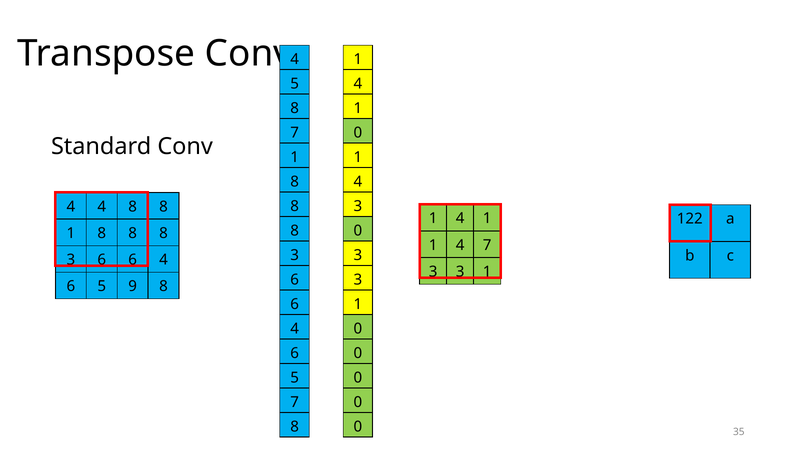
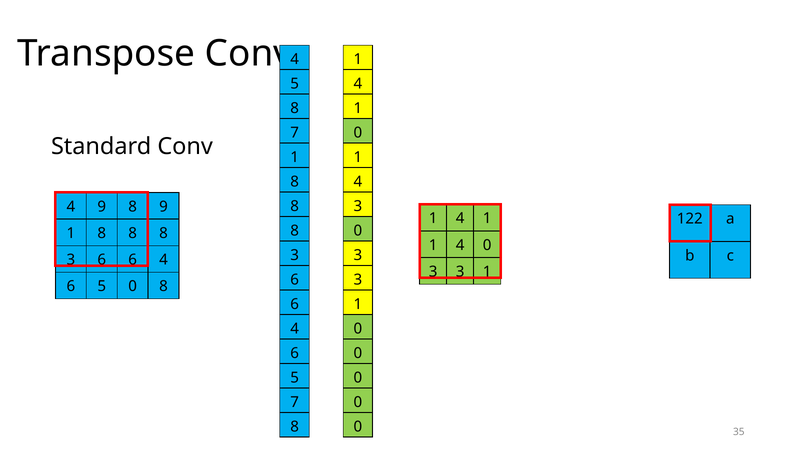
4 4: 4 -> 9
8 at (164, 207): 8 -> 9
4 7: 7 -> 0
5 9: 9 -> 0
